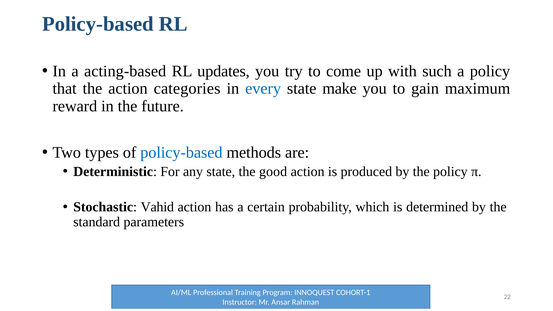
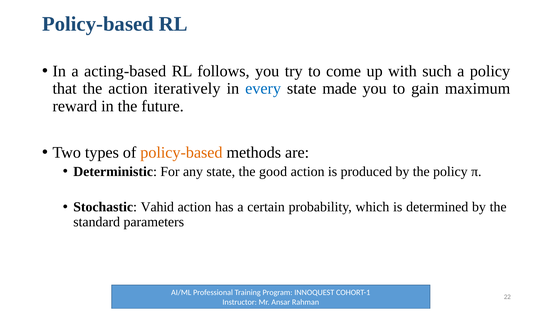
updates: updates -> follows
categories: categories -> iteratively
make: make -> made
policy-based at (181, 152) colour: blue -> orange
